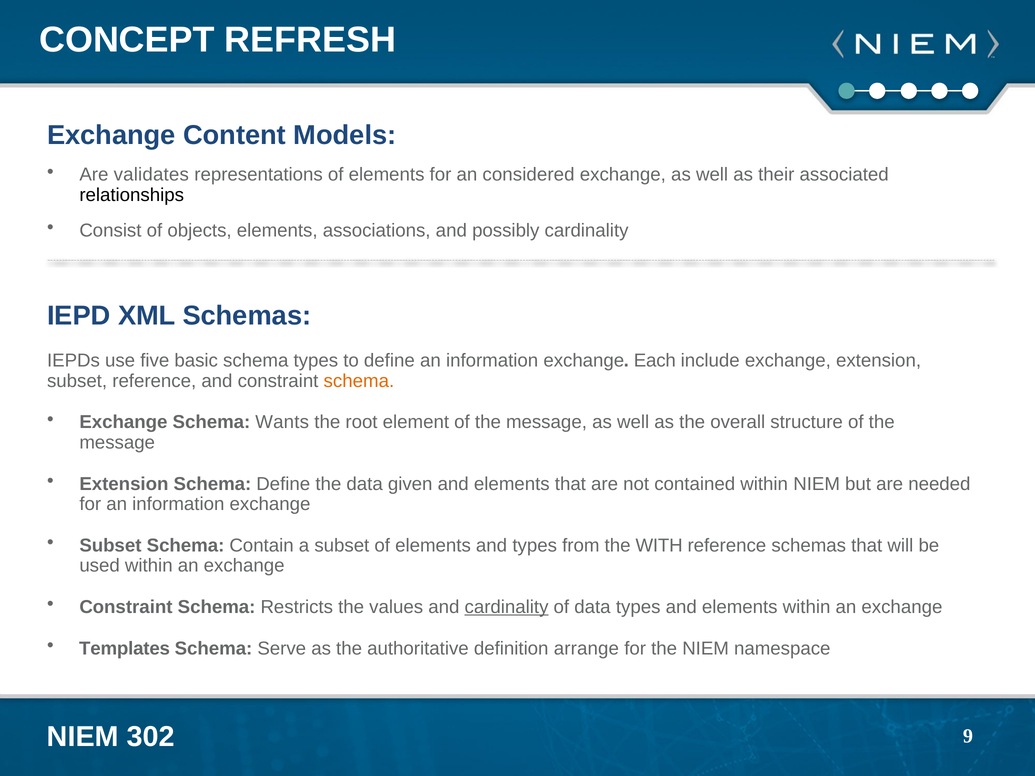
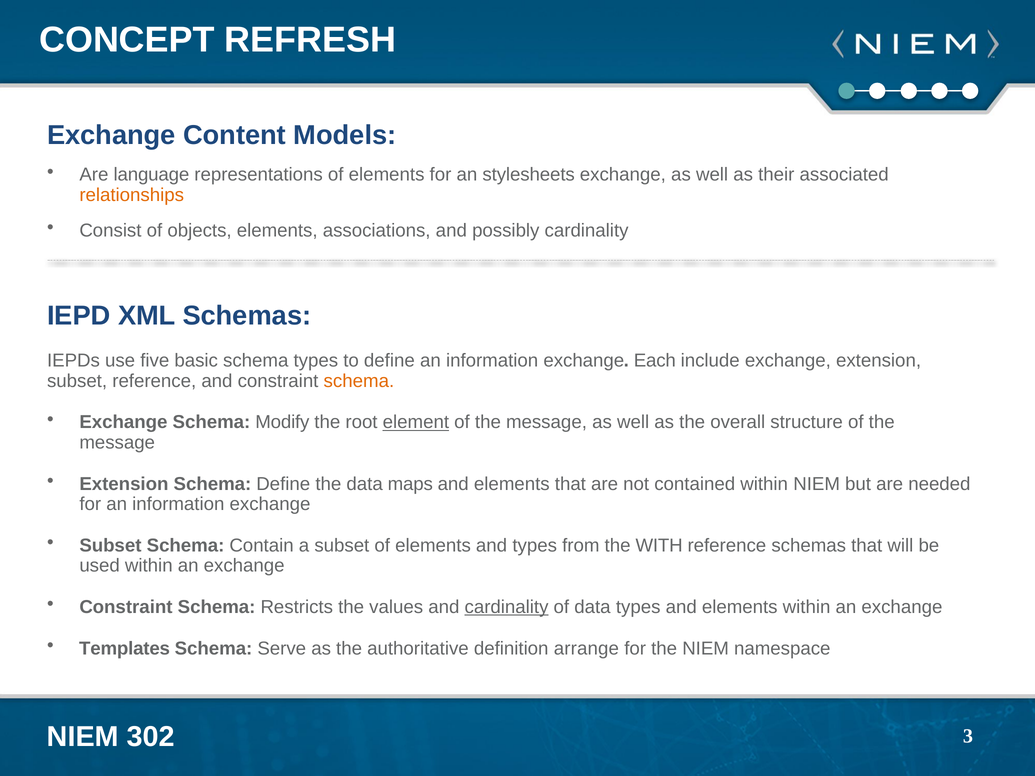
validates: validates -> language
considered: considered -> stylesheets
relationships colour: black -> orange
Wants: Wants -> Modify
element underline: none -> present
given: given -> maps
9: 9 -> 3
